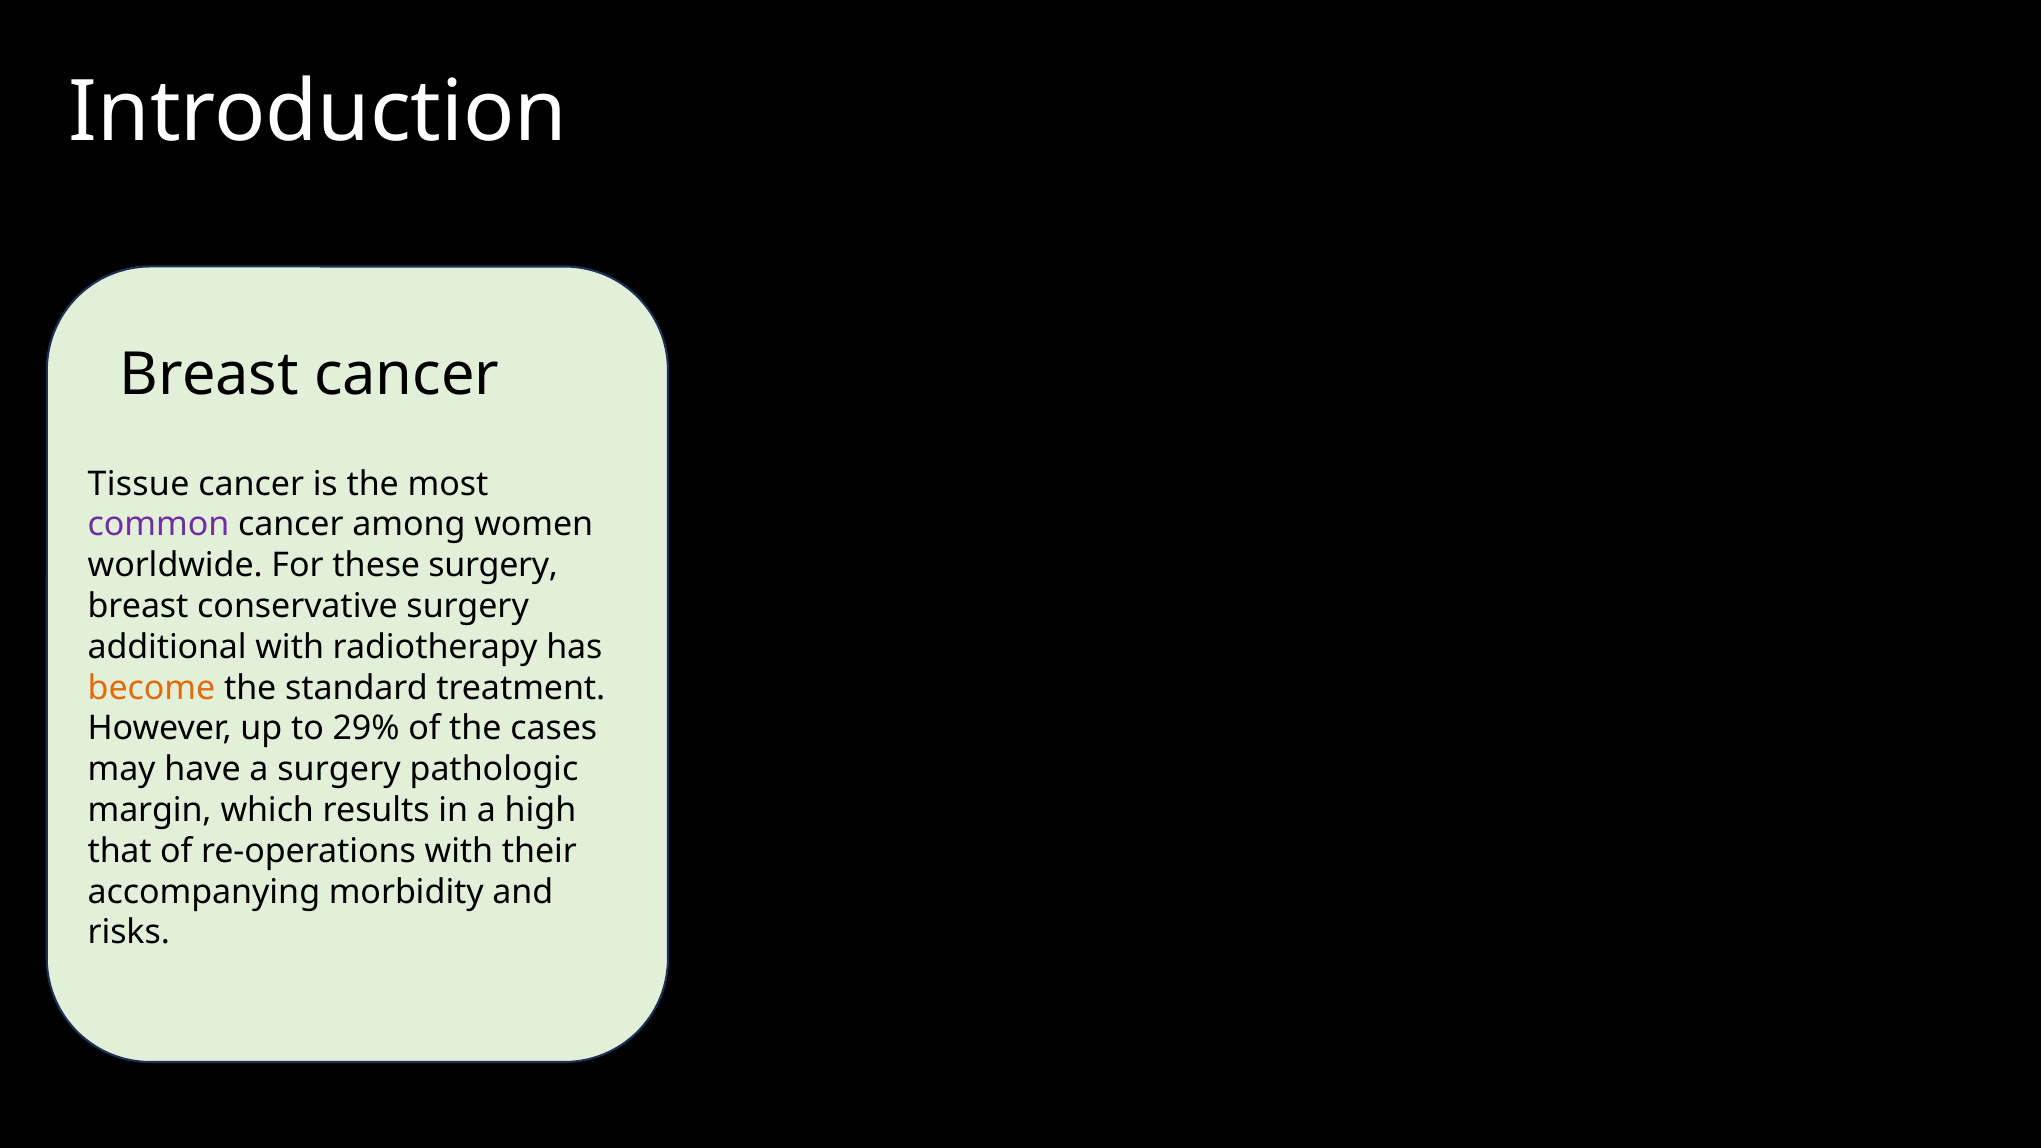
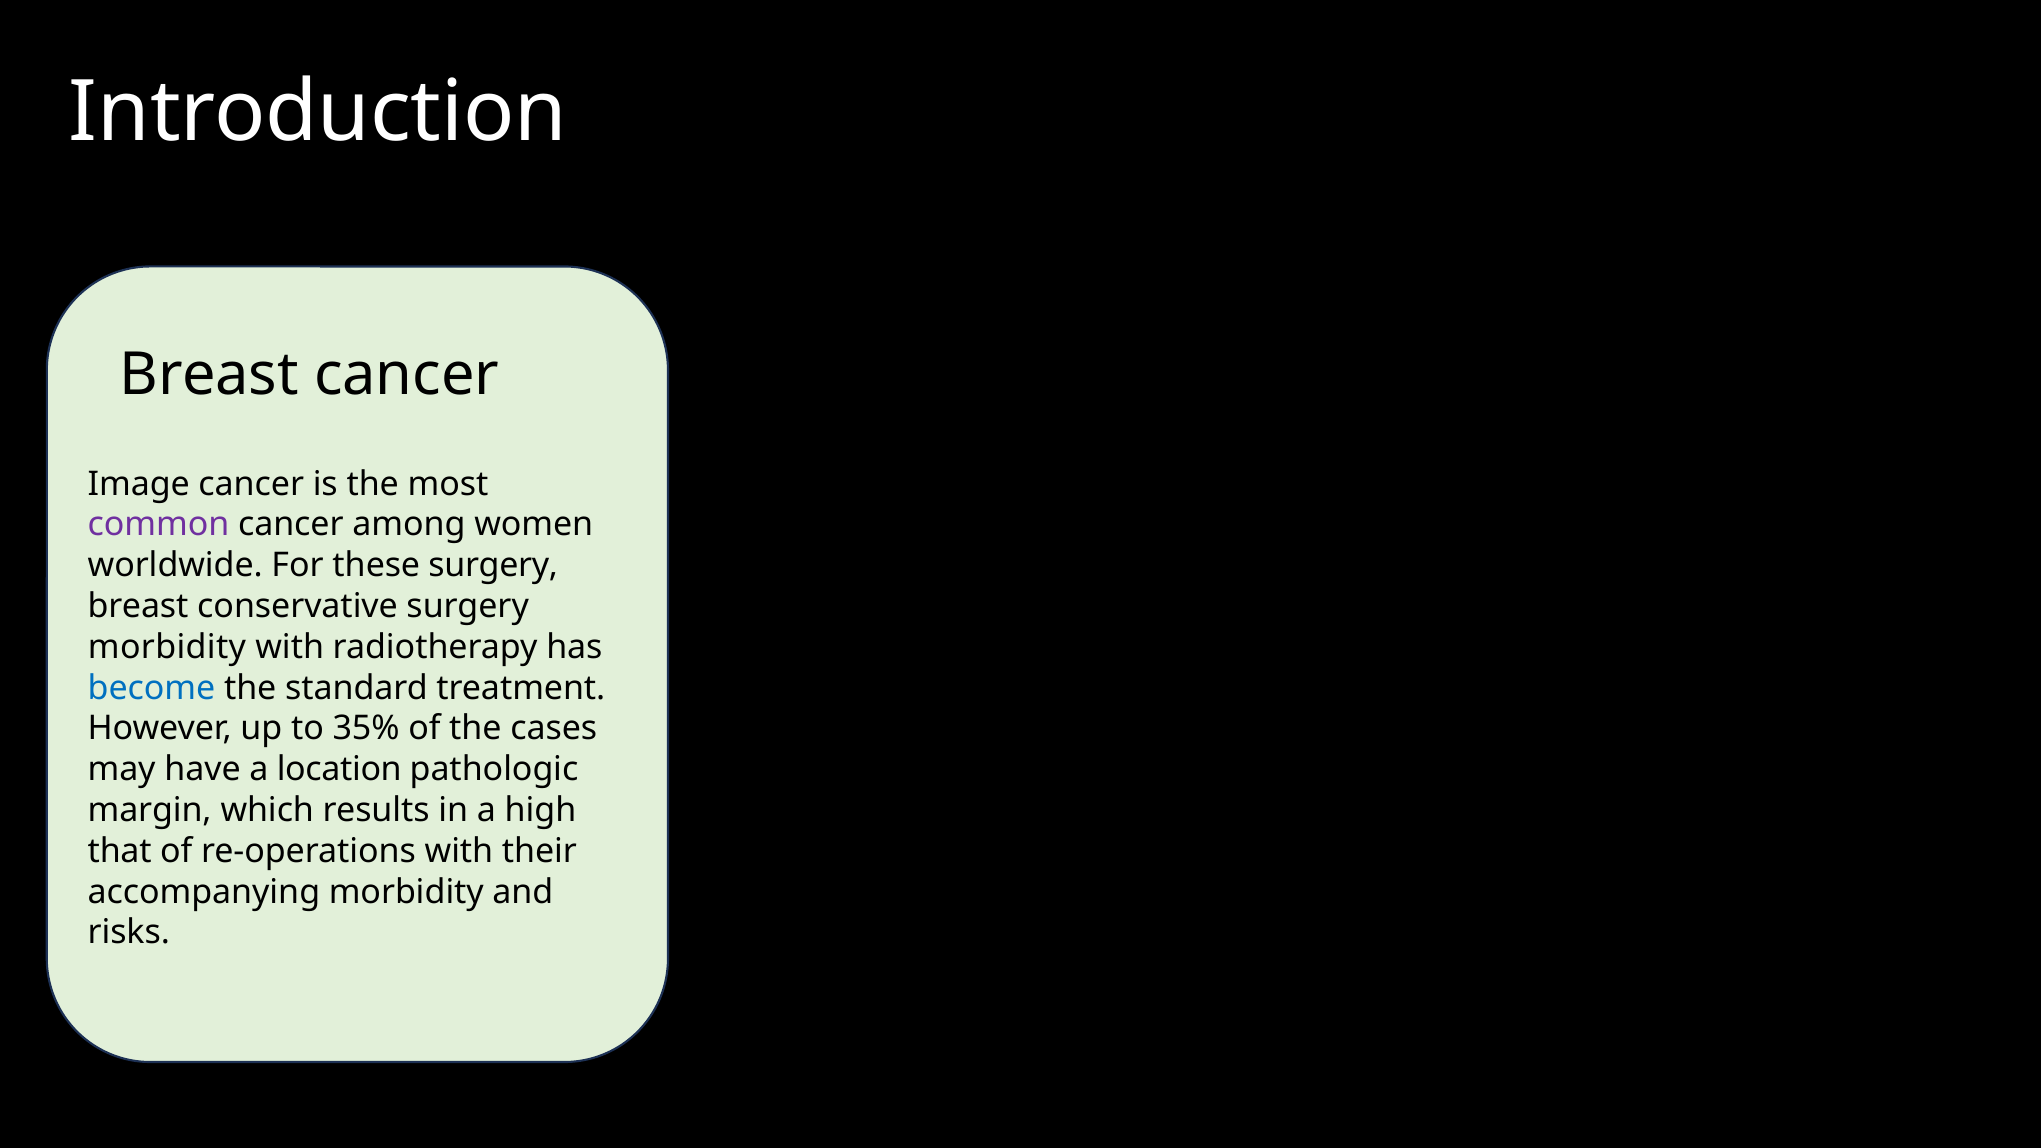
Tissue at (139, 484): Tissue -> Image
additional at (167, 647): additional -> morbidity
become colour: orange -> blue
29%: 29% -> 35%
a surgery: surgery -> location
